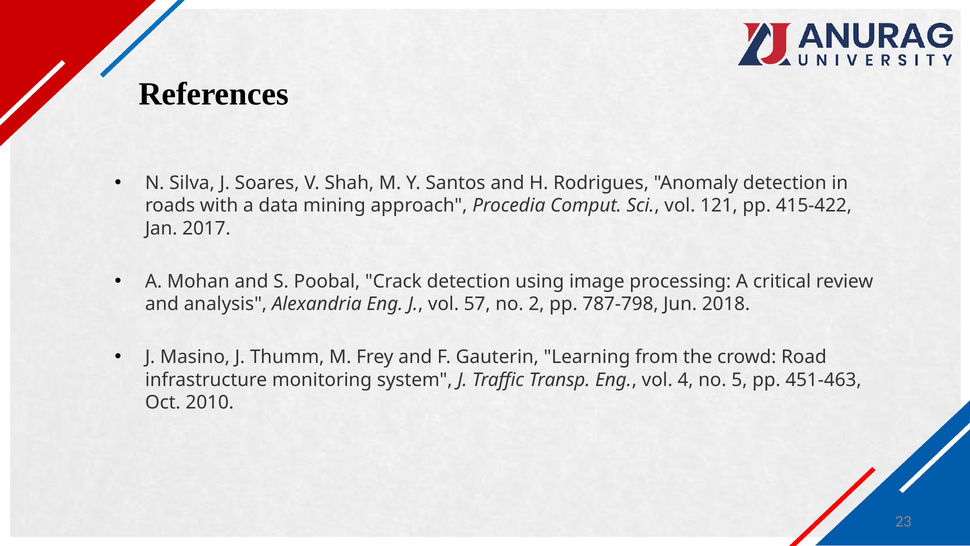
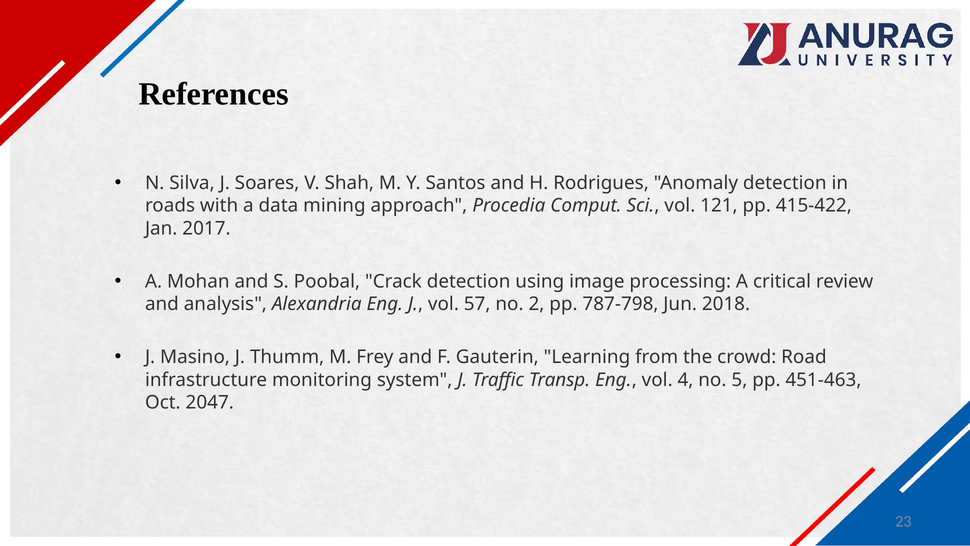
2010: 2010 -> 2047
